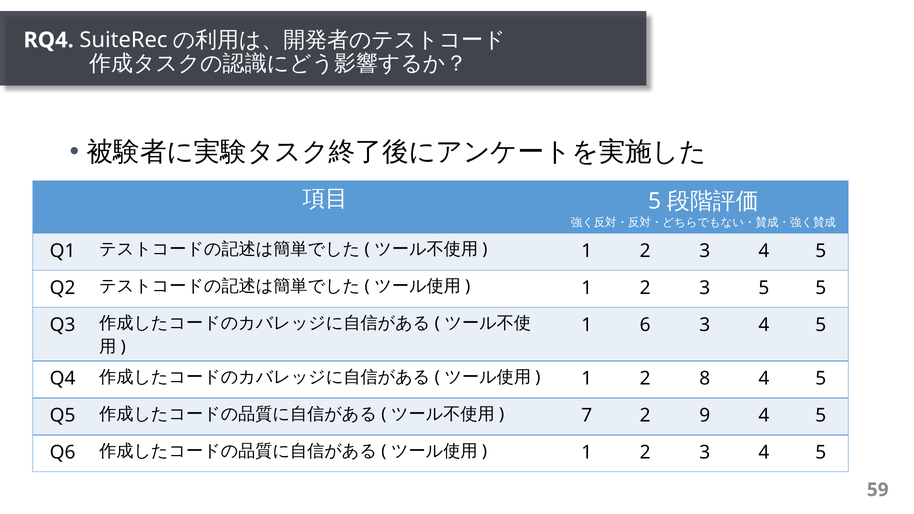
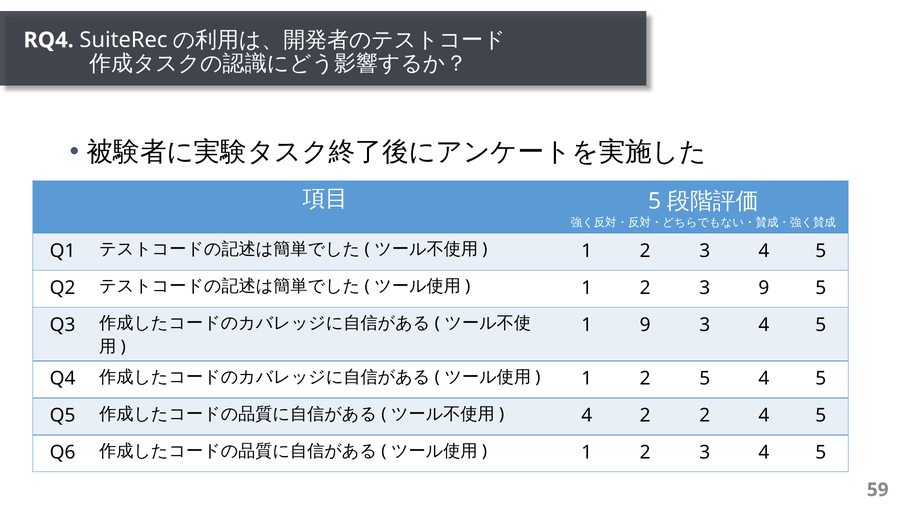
3 5: 5 -> 9
1 6: 6 -> 9
2 8: 8 -> 5
7 at (587, 416): 7 -> 4
2 9: 9 -> 2
